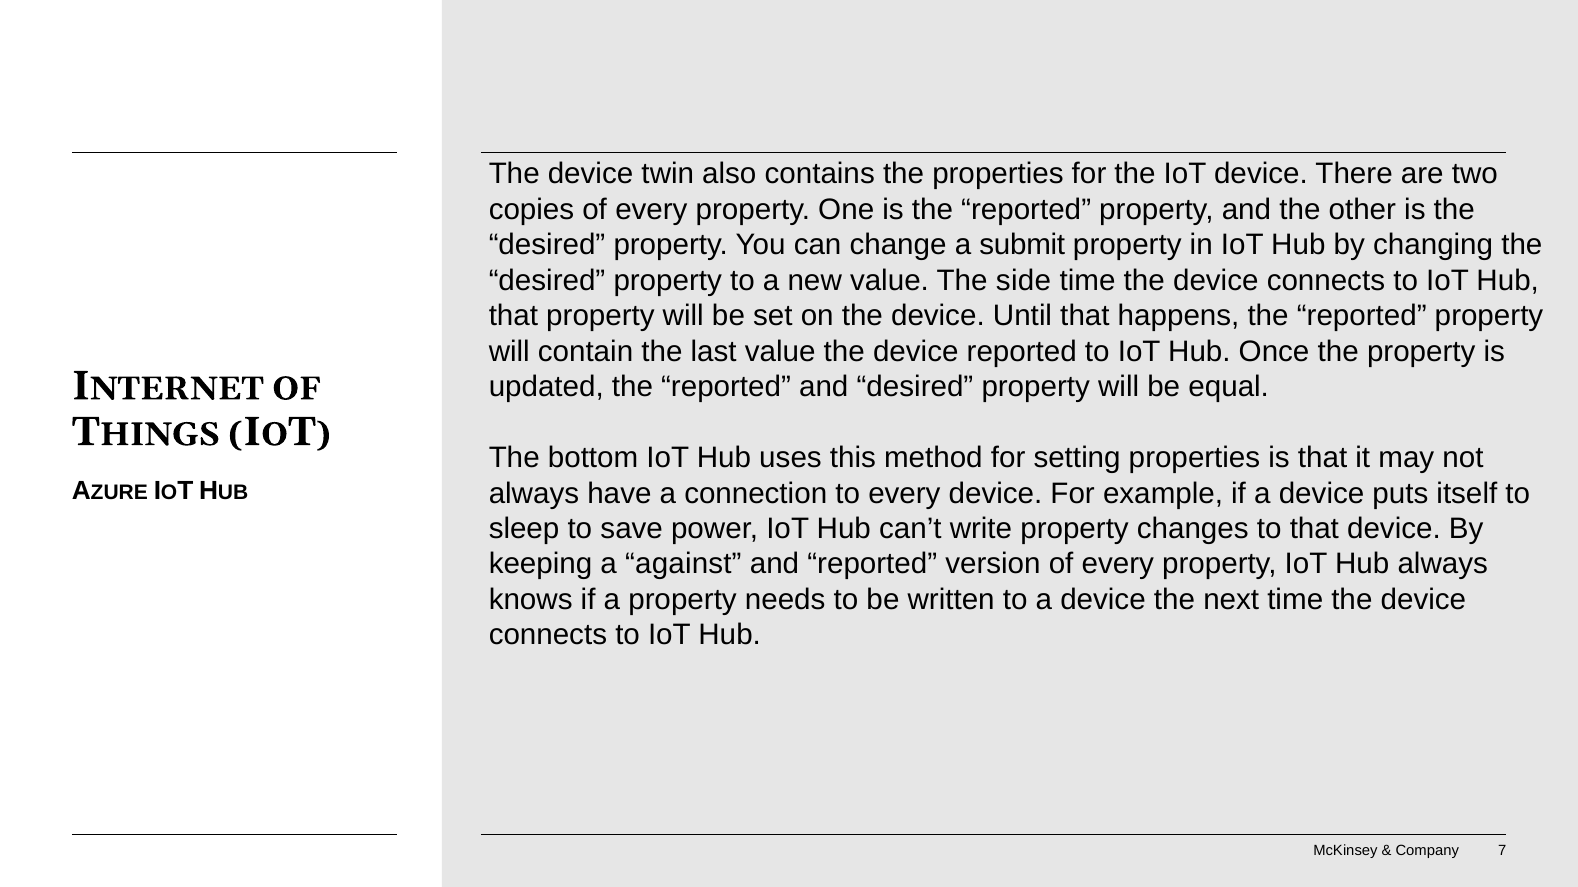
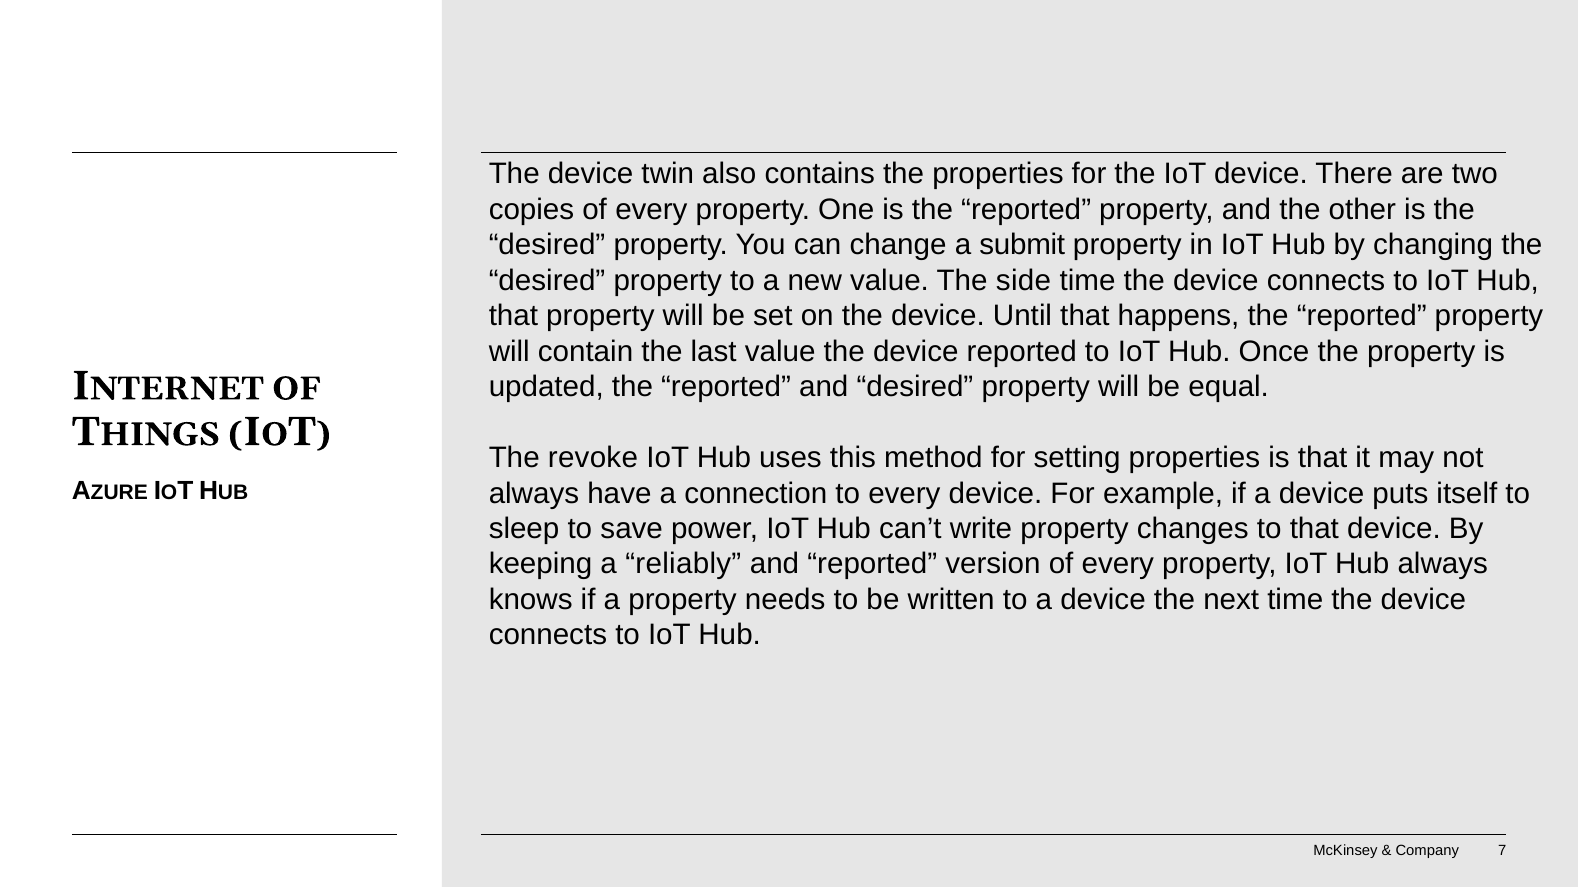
bottom: bottom -> revoke
against: against -> reliably
